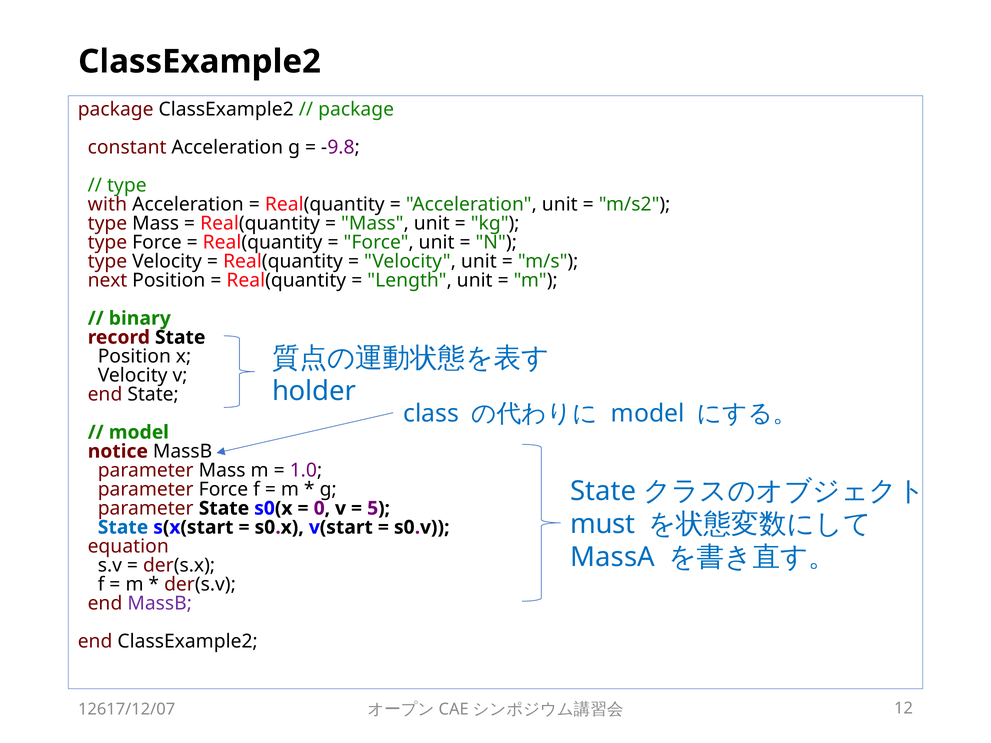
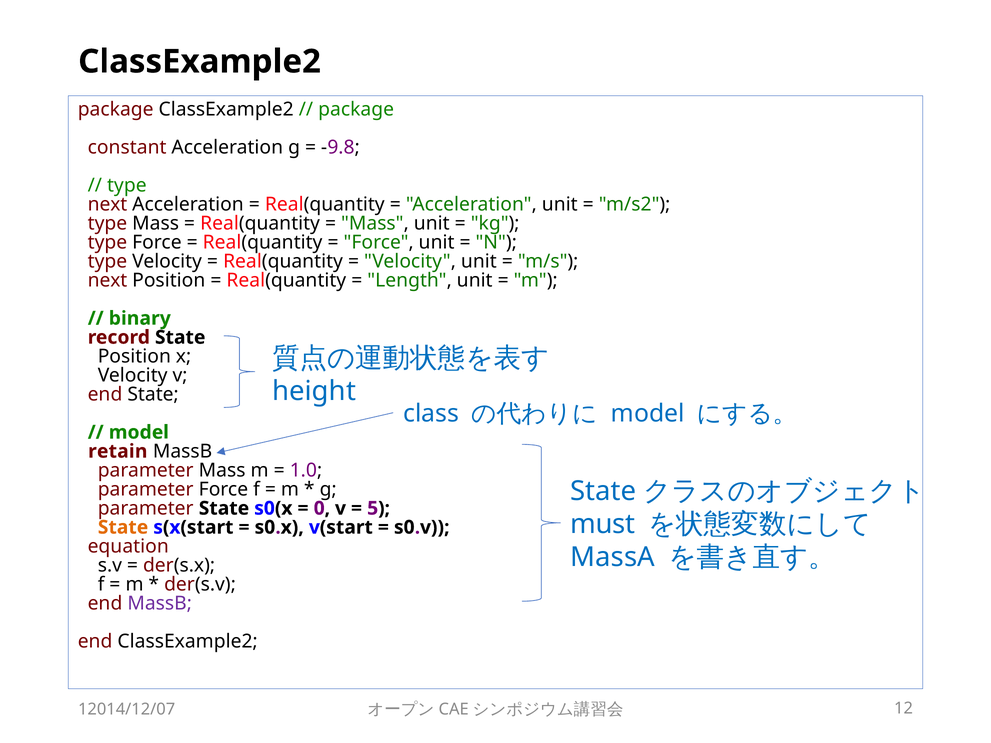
with at (107, 204): with -> next
holder: holder -> height
notice: notice -> retain
State at (123, 527) colour: blue -> orange
12617/12/07: 12617/12/07 -> 12014/12/07
